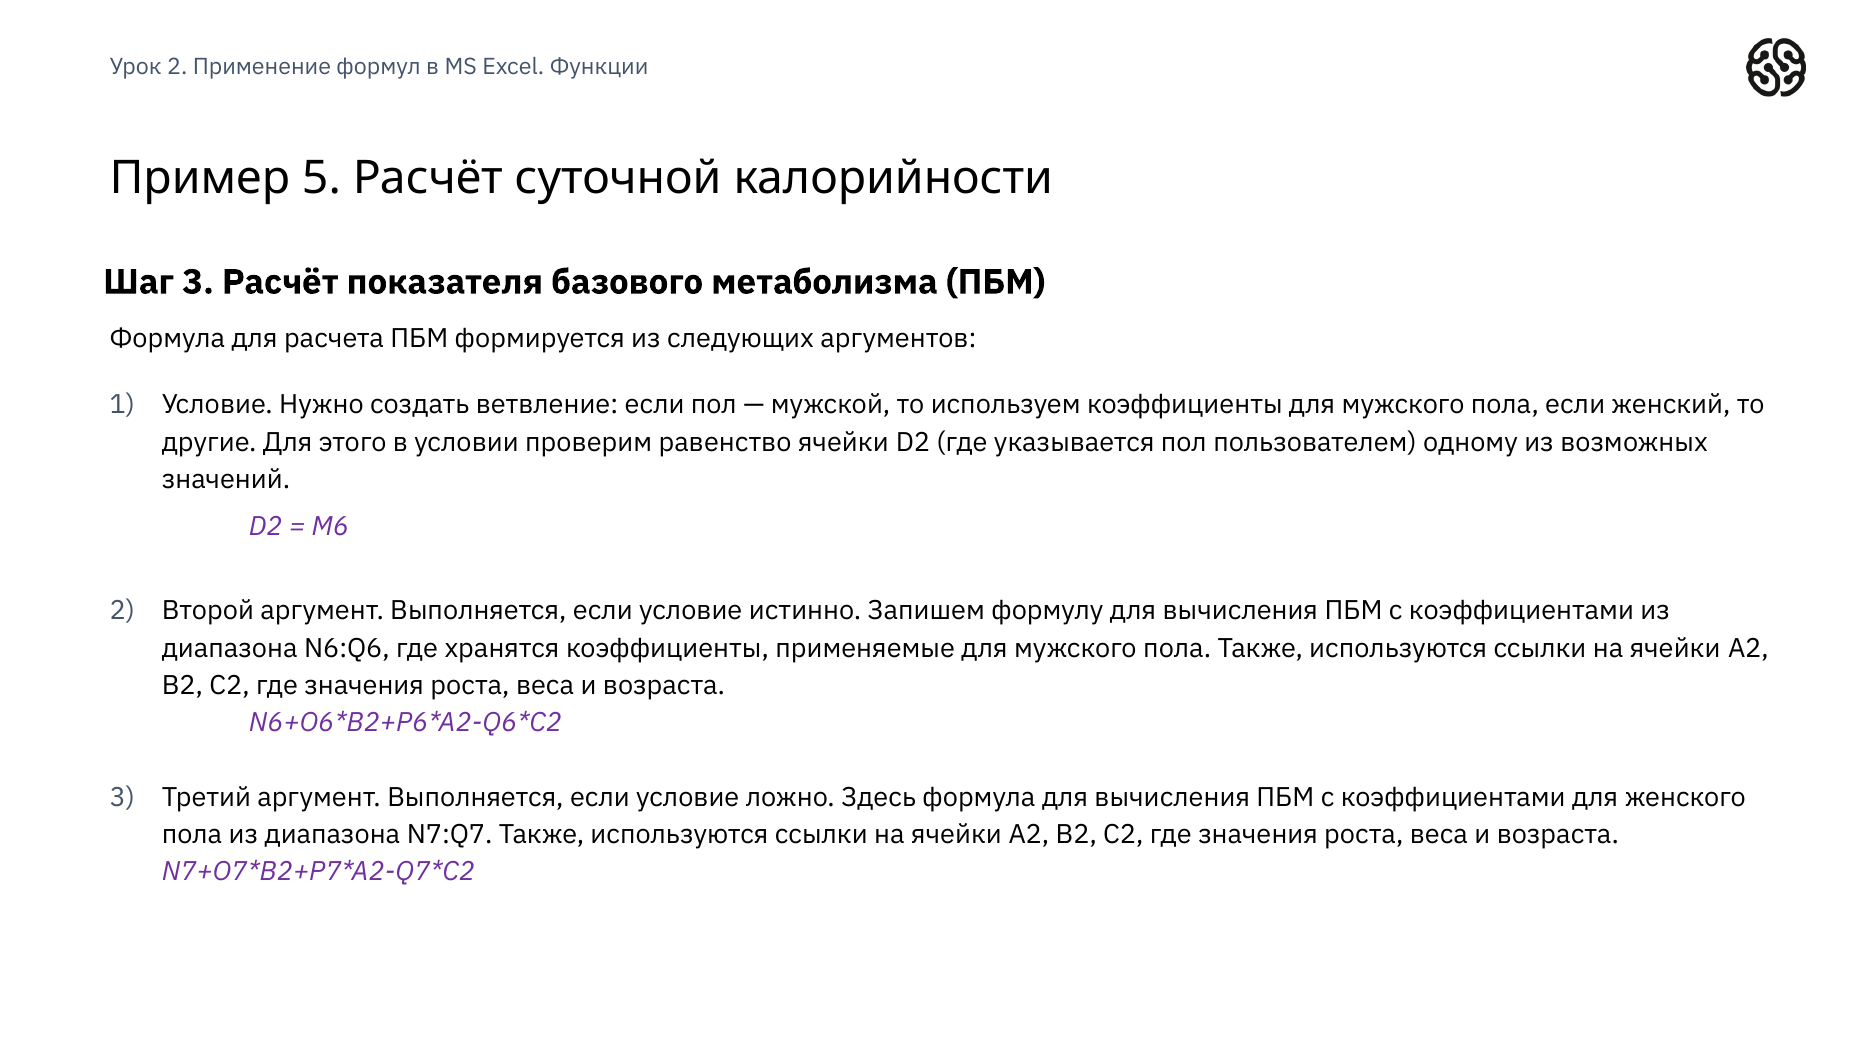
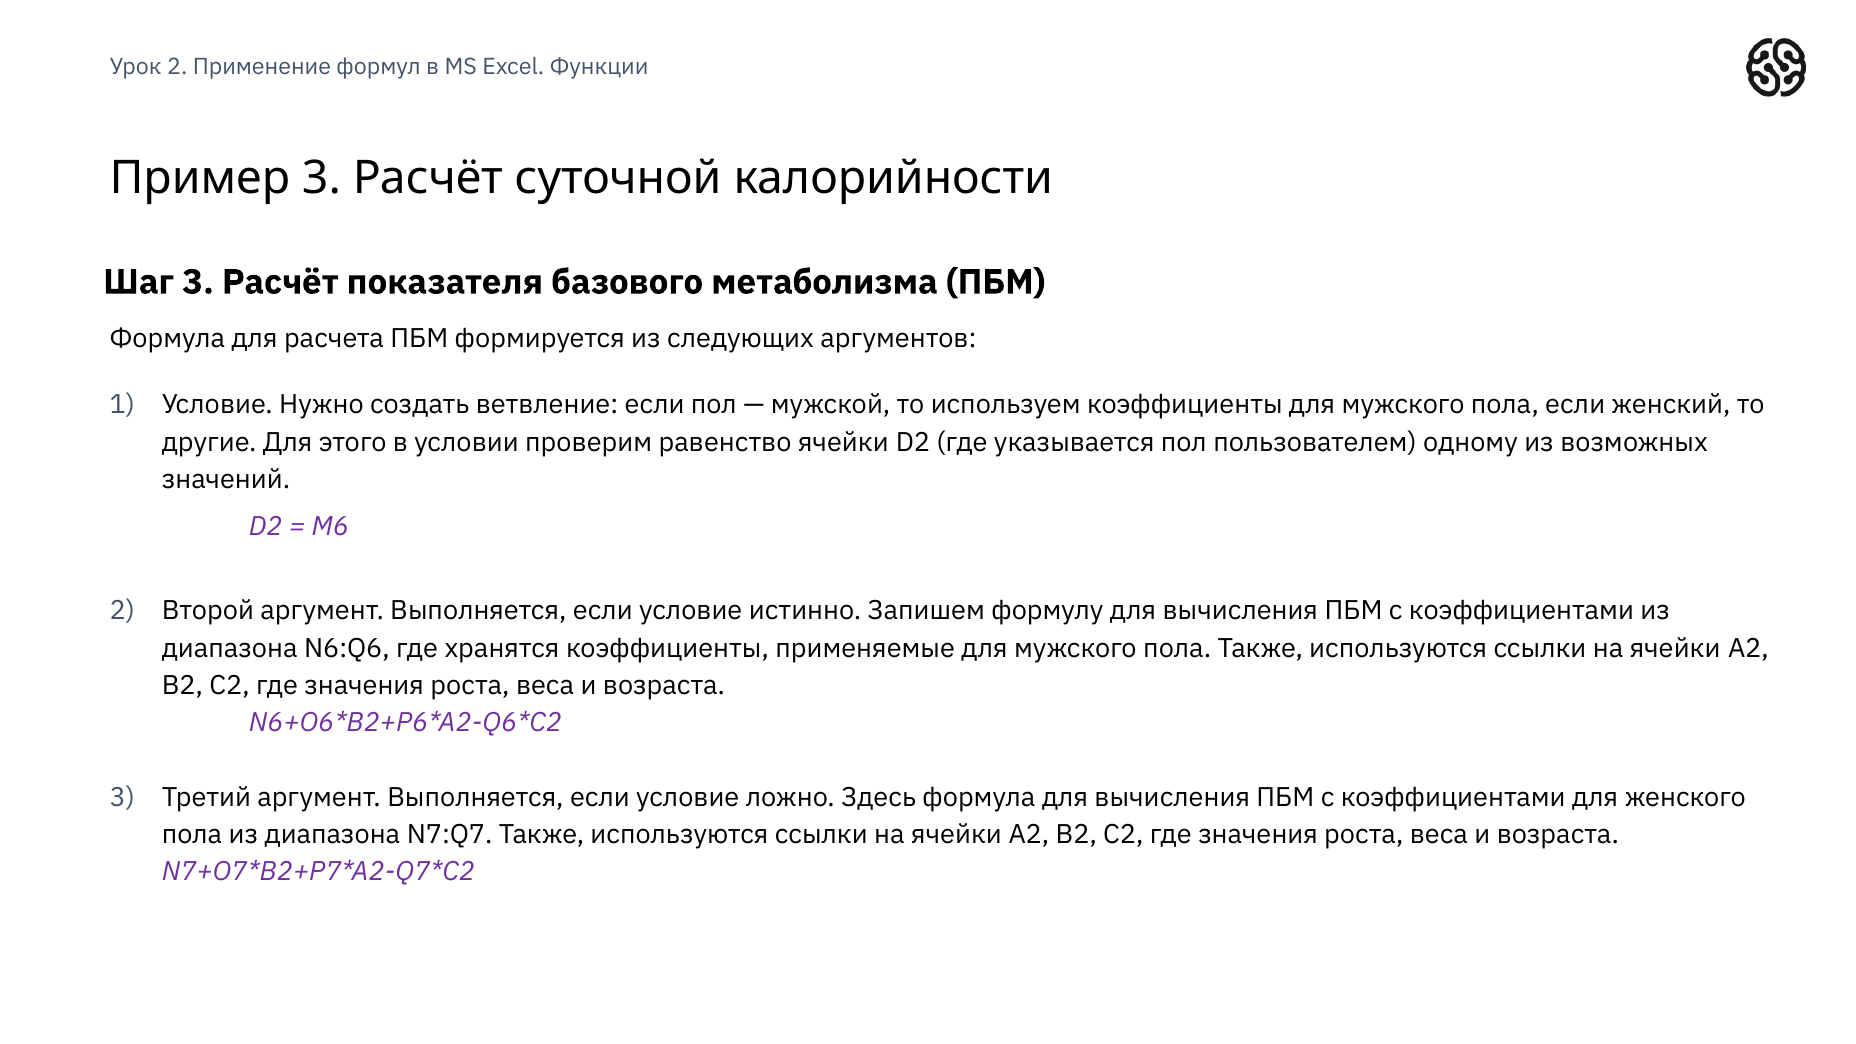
Пример 5: 5 -> 3
